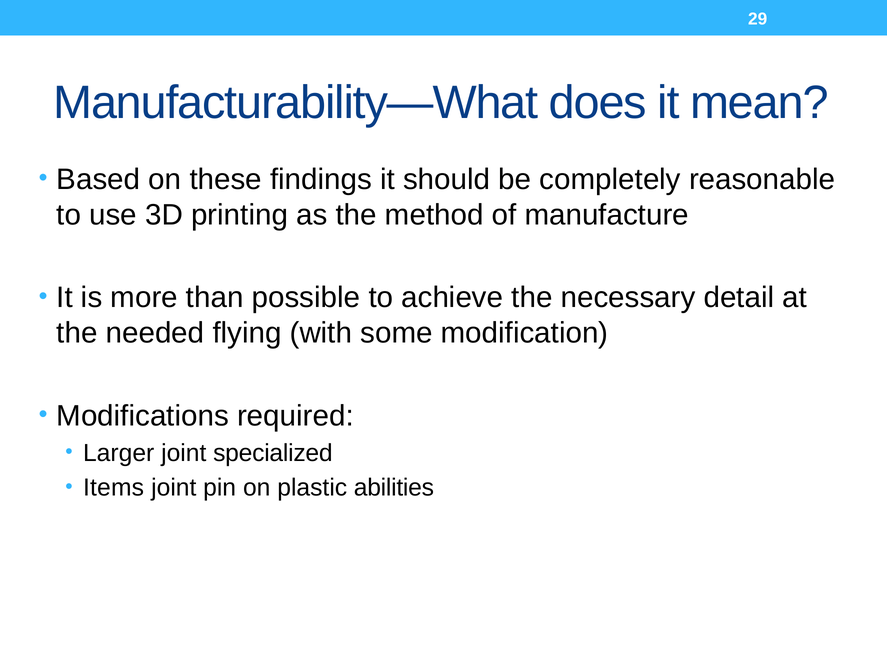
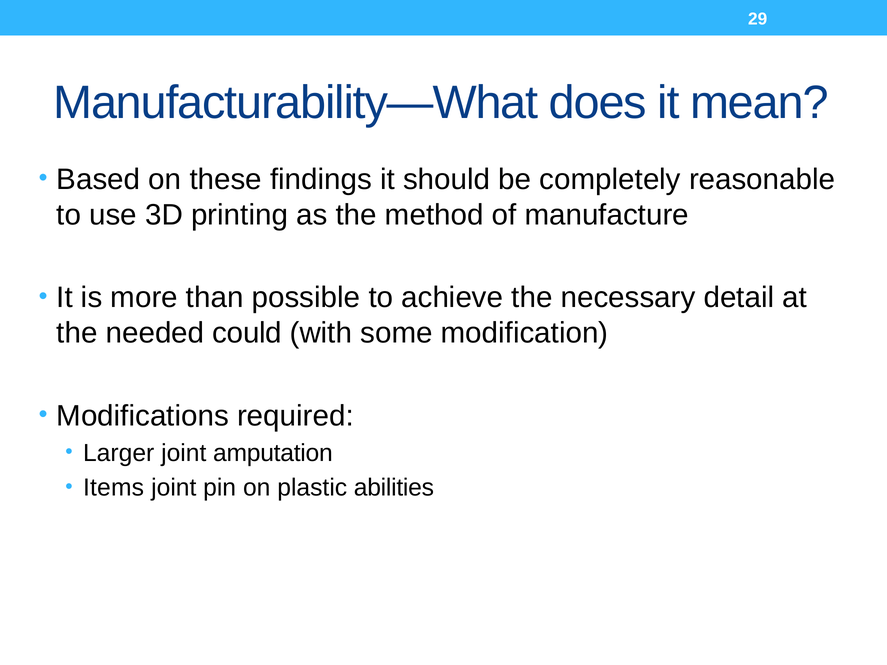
flying: flying -> could
specialized: specialized -> amputation
